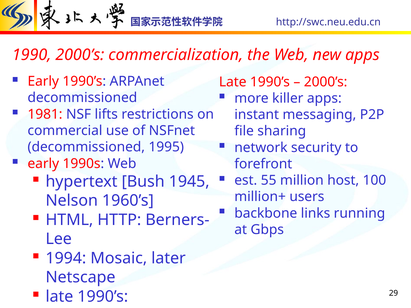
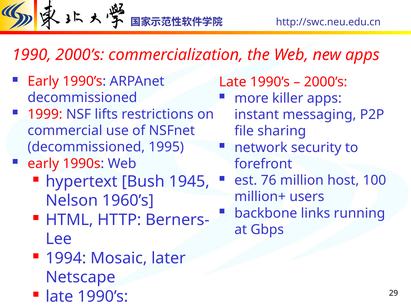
1981: 1981 -> 1999
55: 55 -> 76
